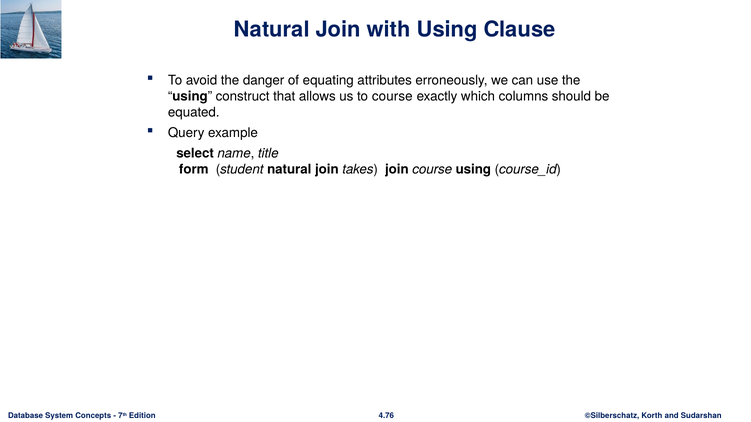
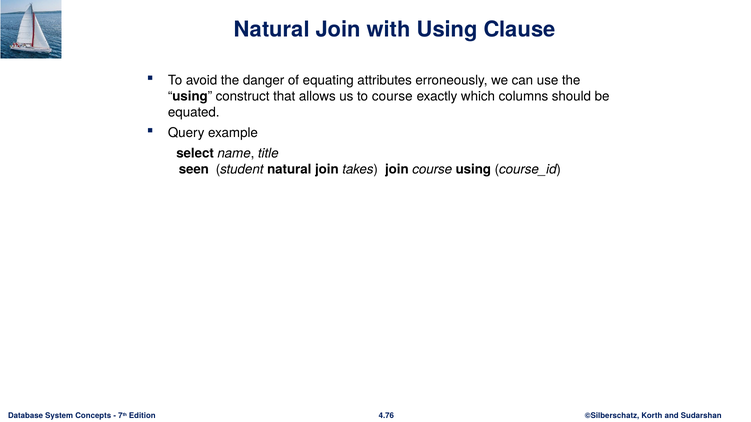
form: form -> seen
